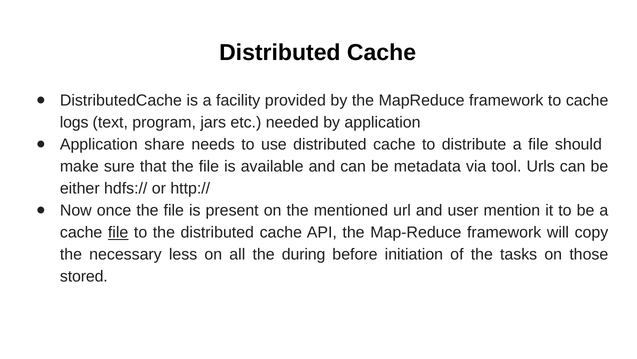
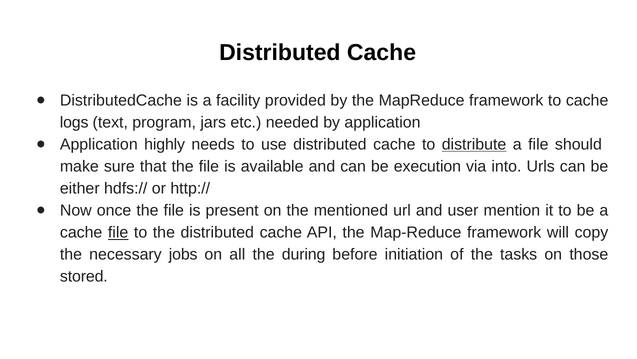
share: share -> highly
distribute underline: none -> present
metadata: metadata -> execution
tool: tool -> into
less: less -> jobs
